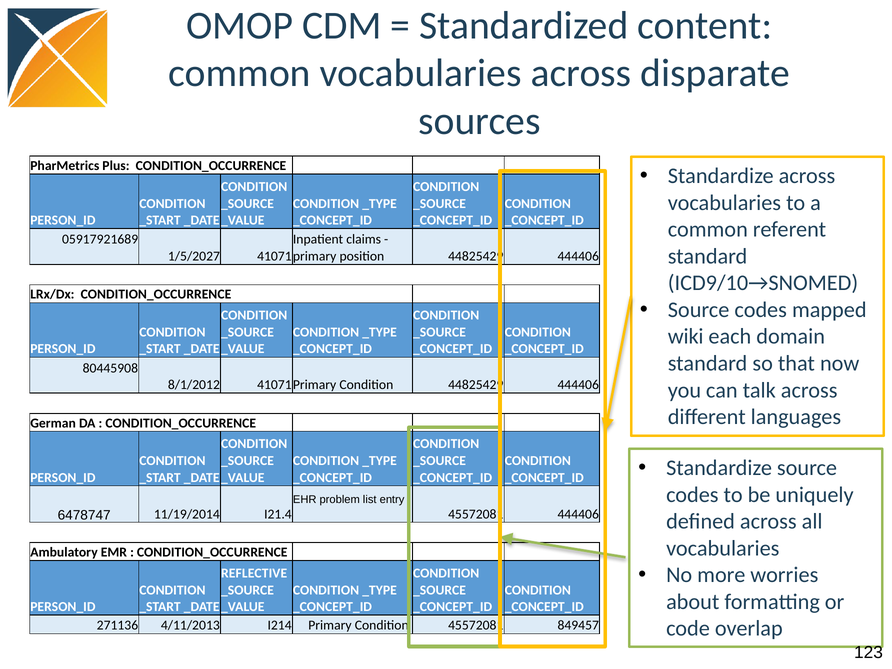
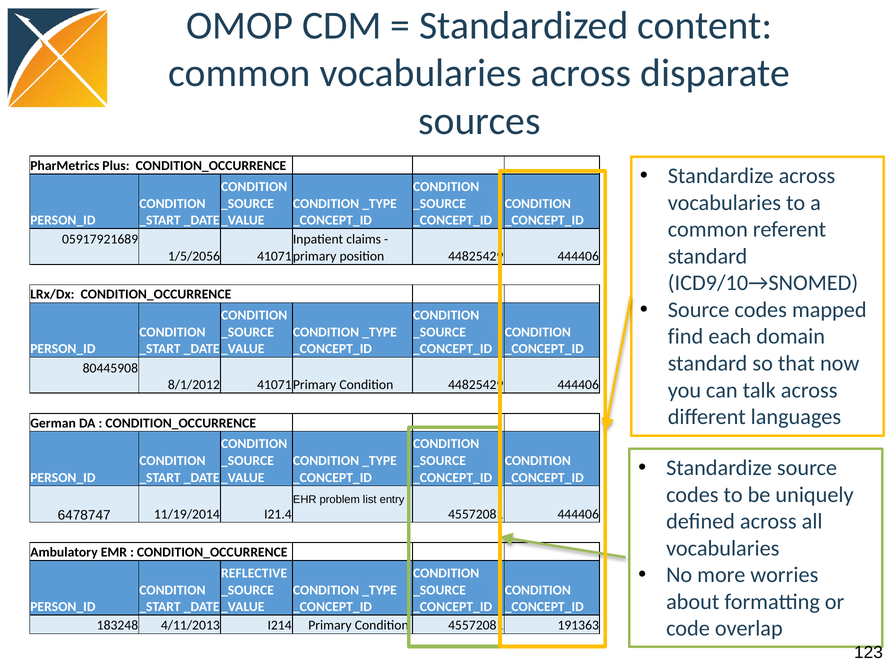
1/5/2027: 1/5/2027 -> 1/5/2056
wiki: wiki -> find
271136: 271136 -> 183248
849457: 849457 -> 191363
